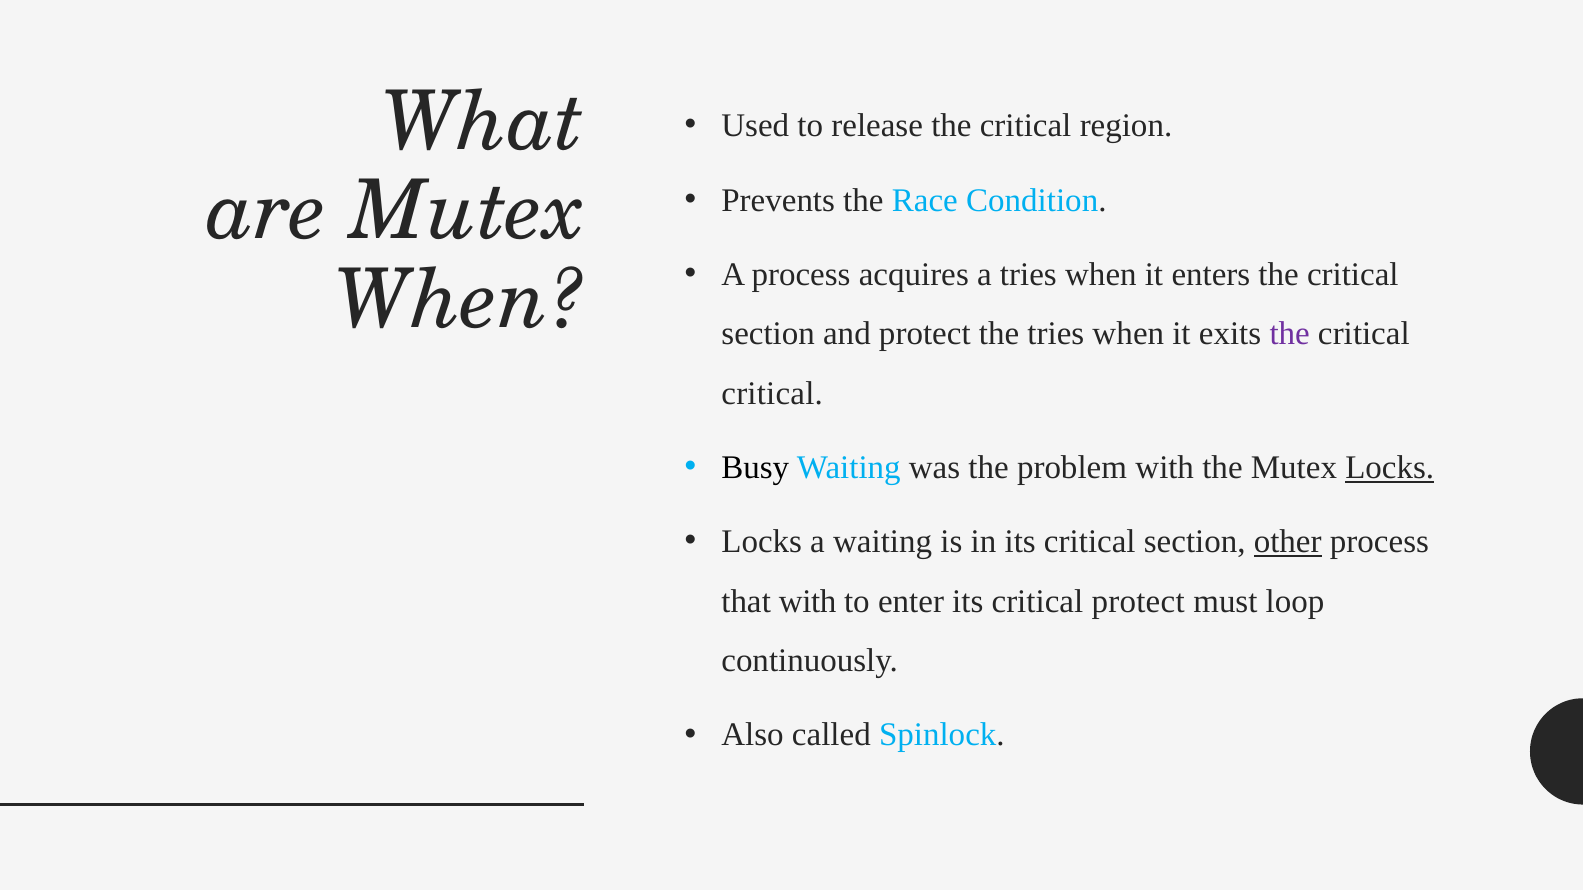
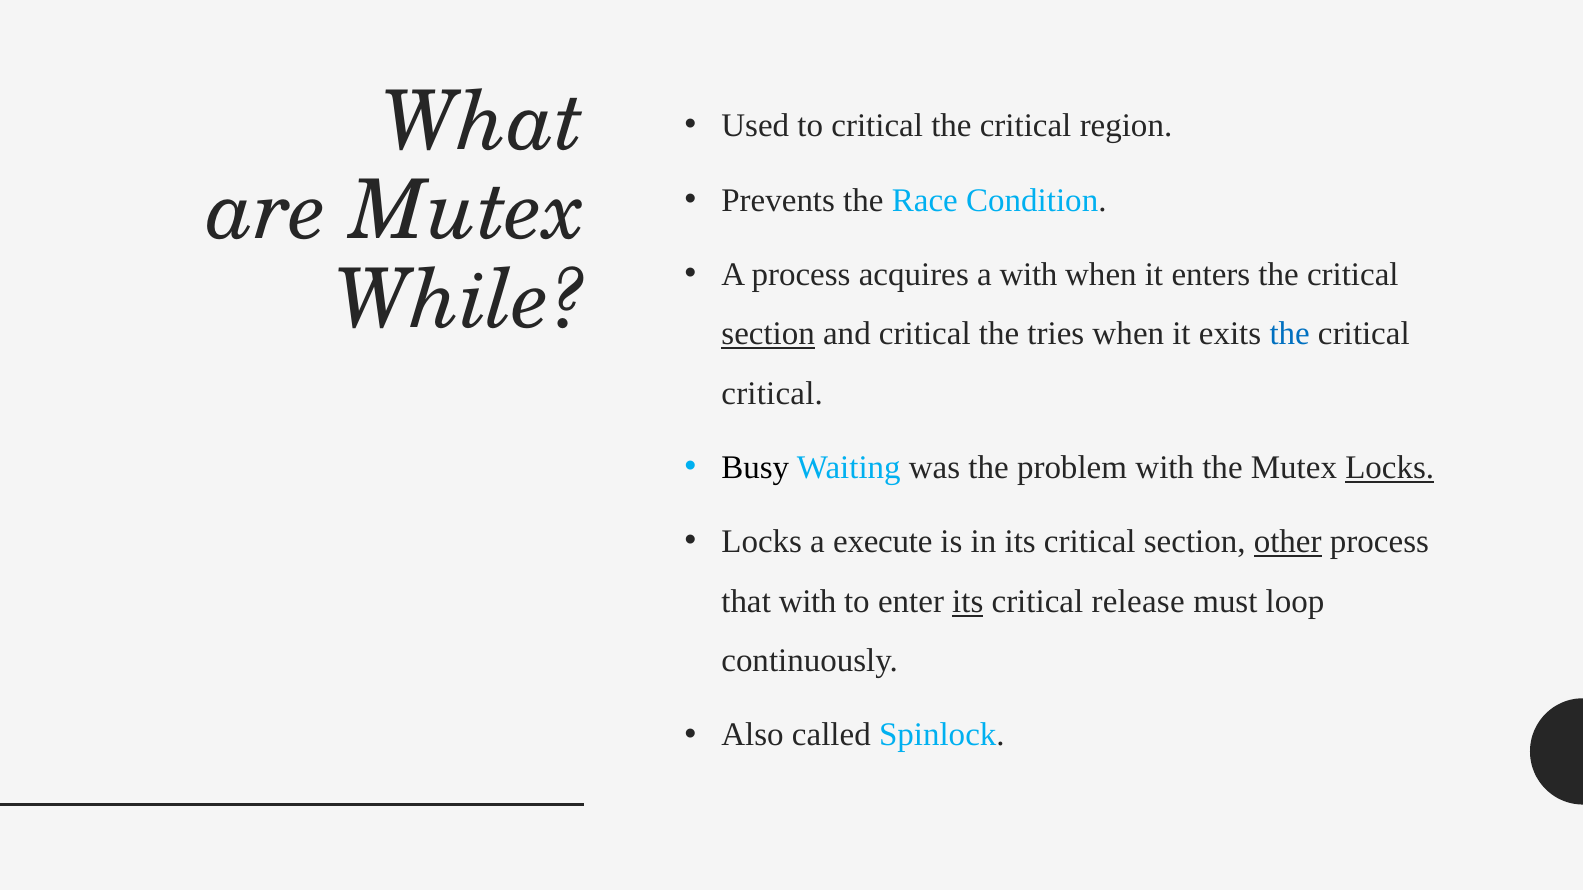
to release: release -> critical
a tries: tries -> with
When at (460, 301): When -> While
section at (768, 334) underline: none -> present
and protect: protect -> critical
the at (1290, 334) colour: purple -> blue
a waiting: waiting -> execute
its at (968, 602) underline: none -> present
critical protect: protect -> release
